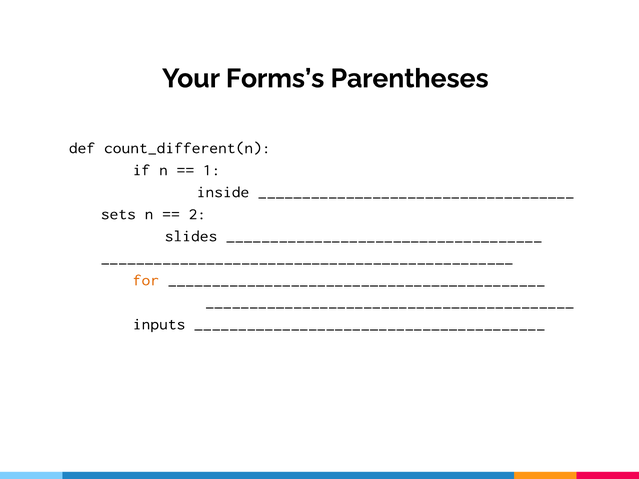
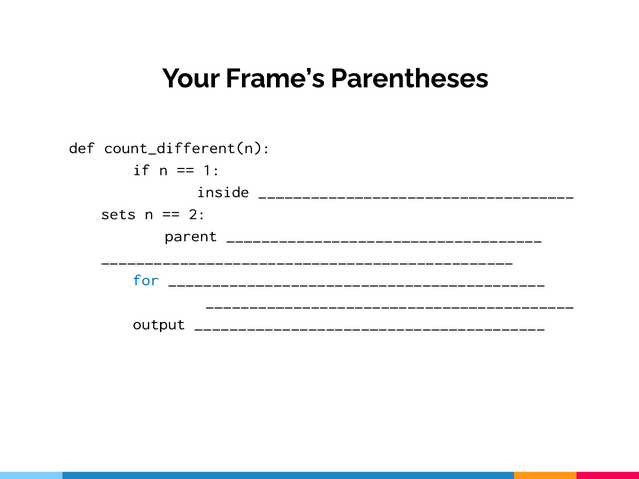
Forms’s: Forms’s -> Frame’s
slides: slides -> parent
for colour: orange -> blue
inputs: inputs -> output
